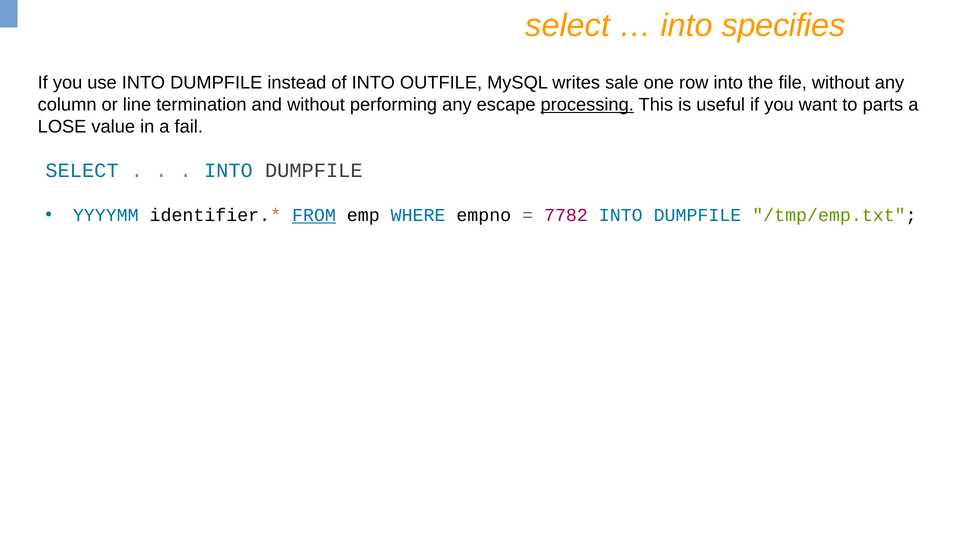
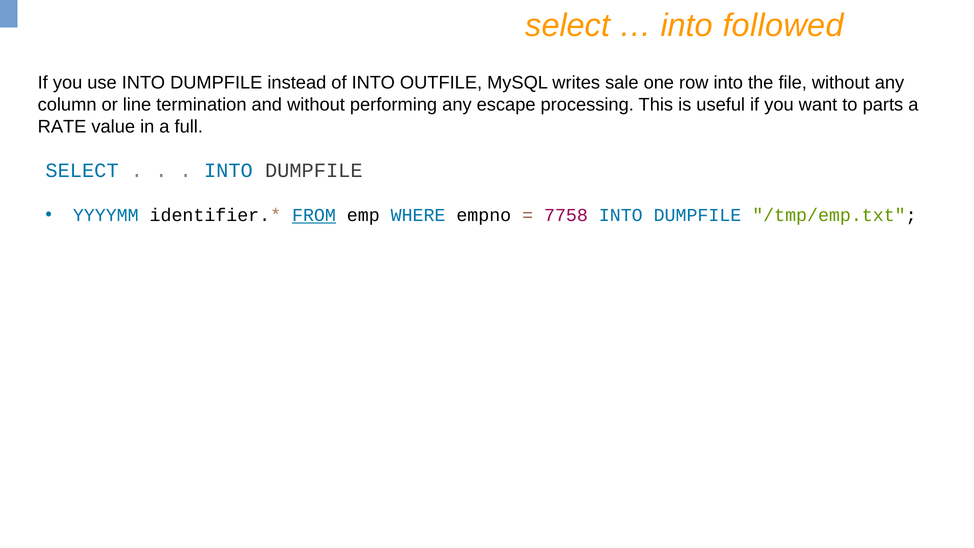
specifies: specifies -> followed
processing underline: present -> none
LOSE: LOSE -> RATE
fail: fail -> full
7782: 7782 -> 7758
